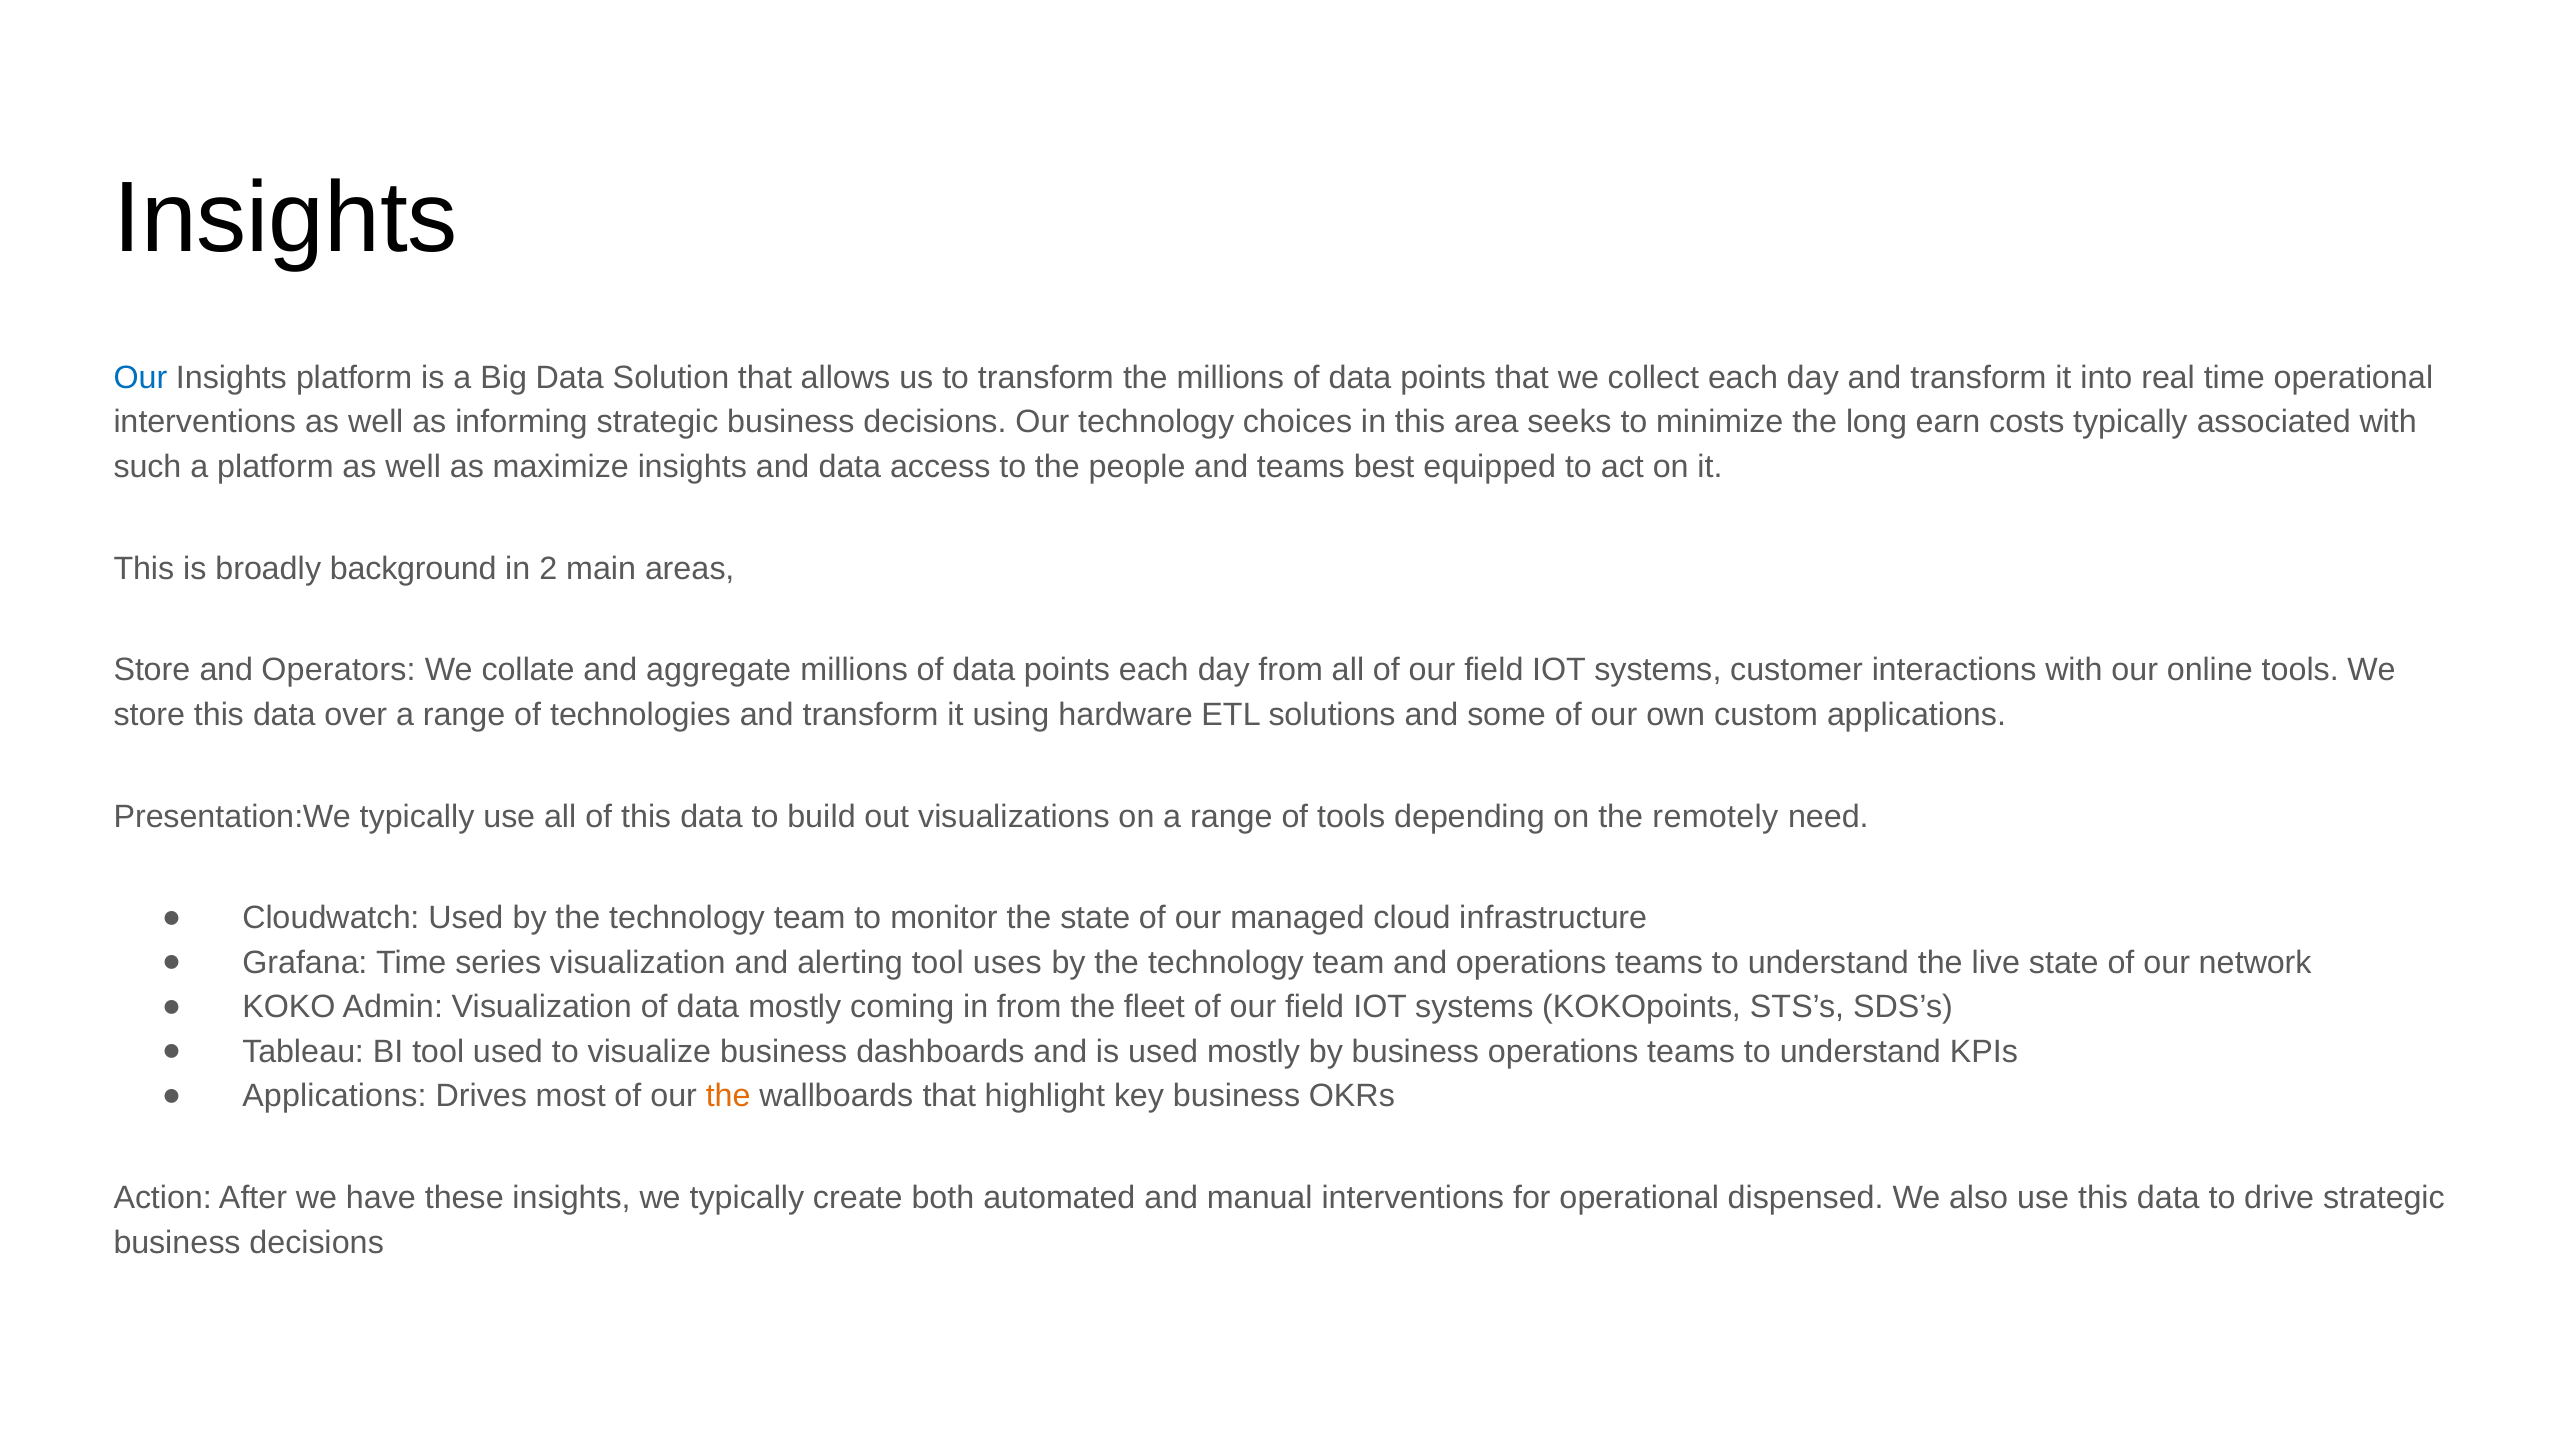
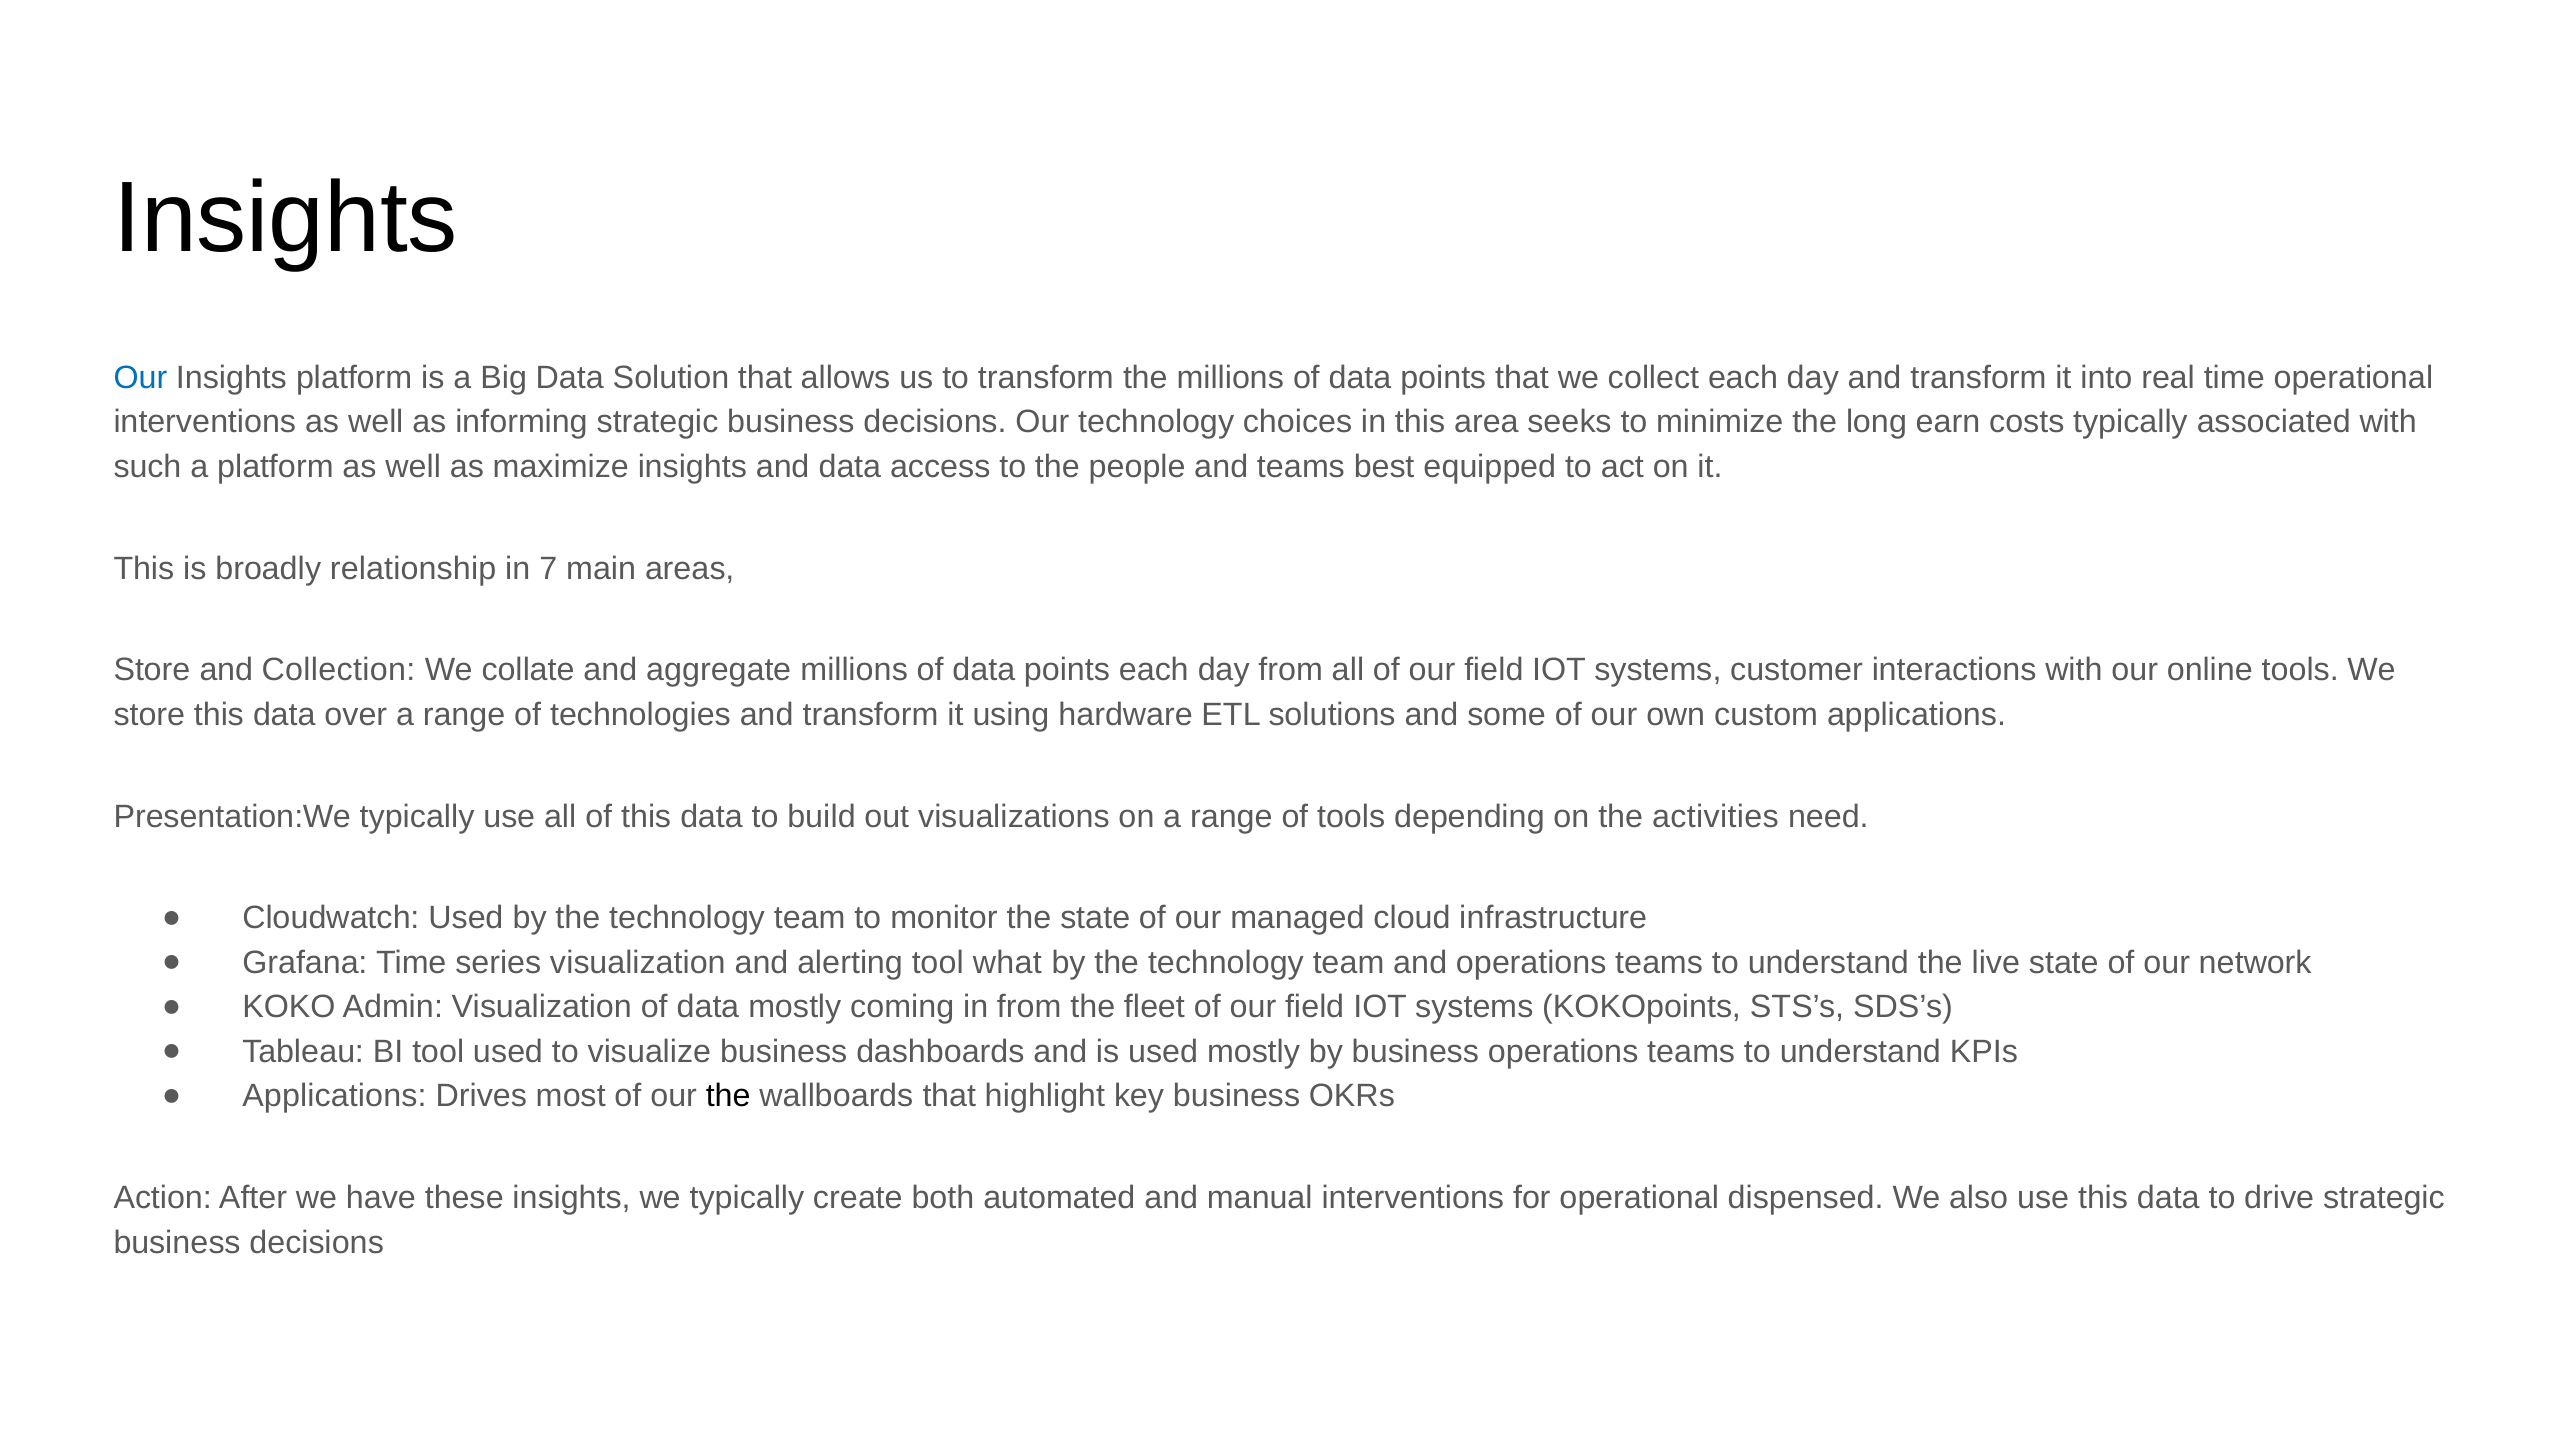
background: background -> relationship
2: 2 -> 7
Operators: Operators -> Collection
remotely: remotely -> activities
uses: uses -> what
the at (728, 1096) colour: orange -> black
